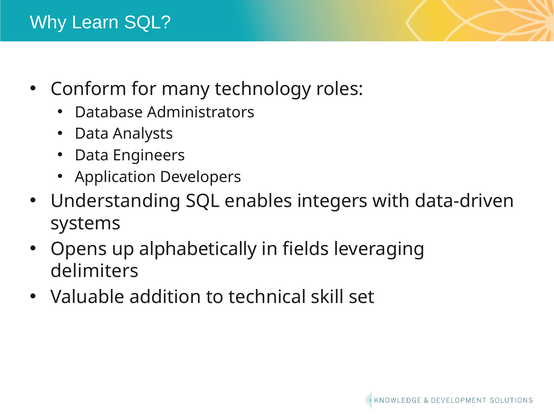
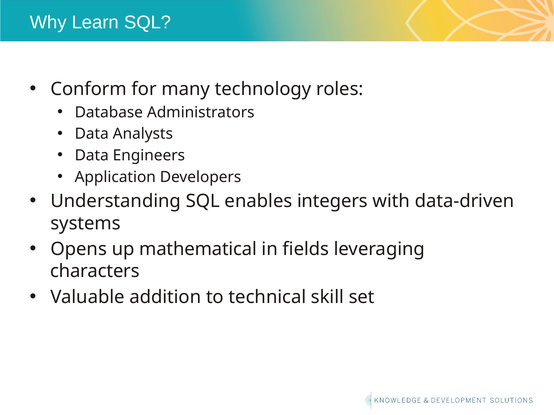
alphabetically: alphabetically -> mathematical
delimiters: delimiters -> characters
